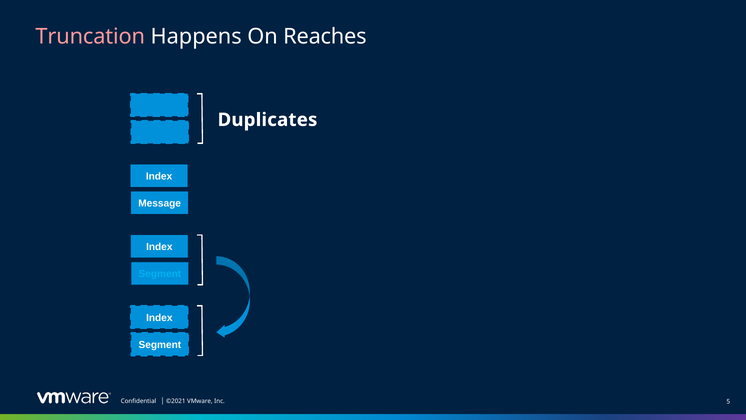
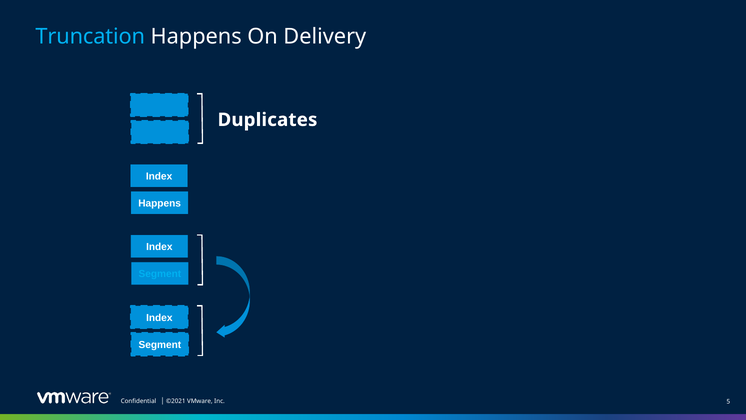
Truncation colour: pink -> light blue
Reaches: Reaches -> Delivery
Message at (160, 203): Message -> Happens
